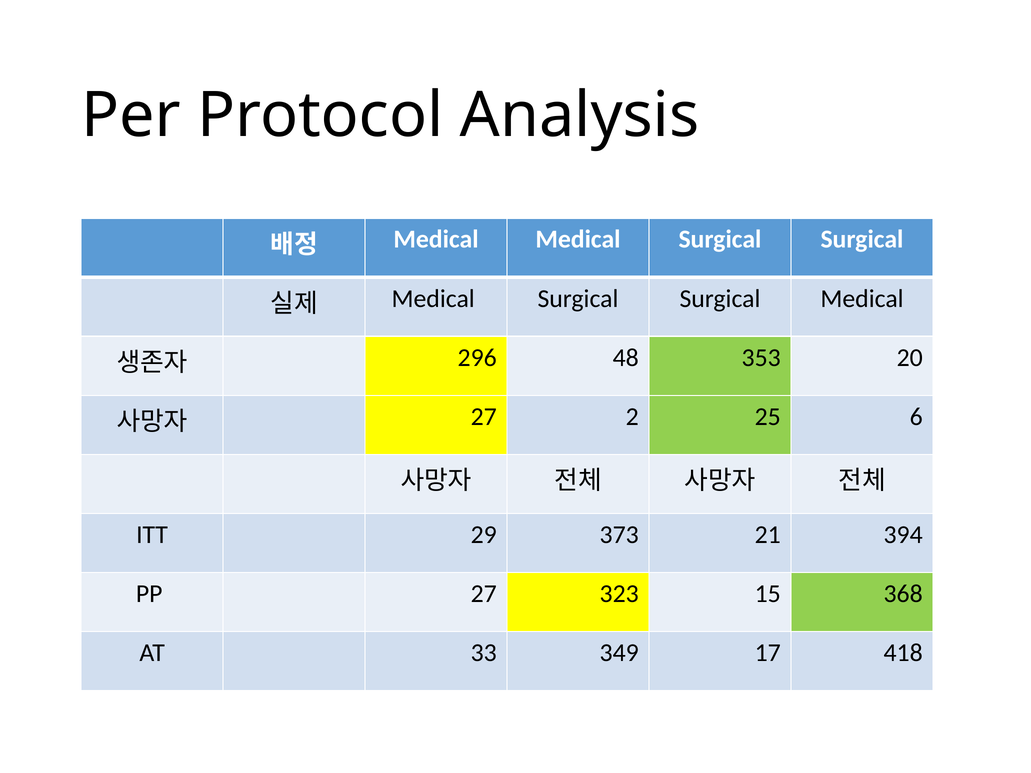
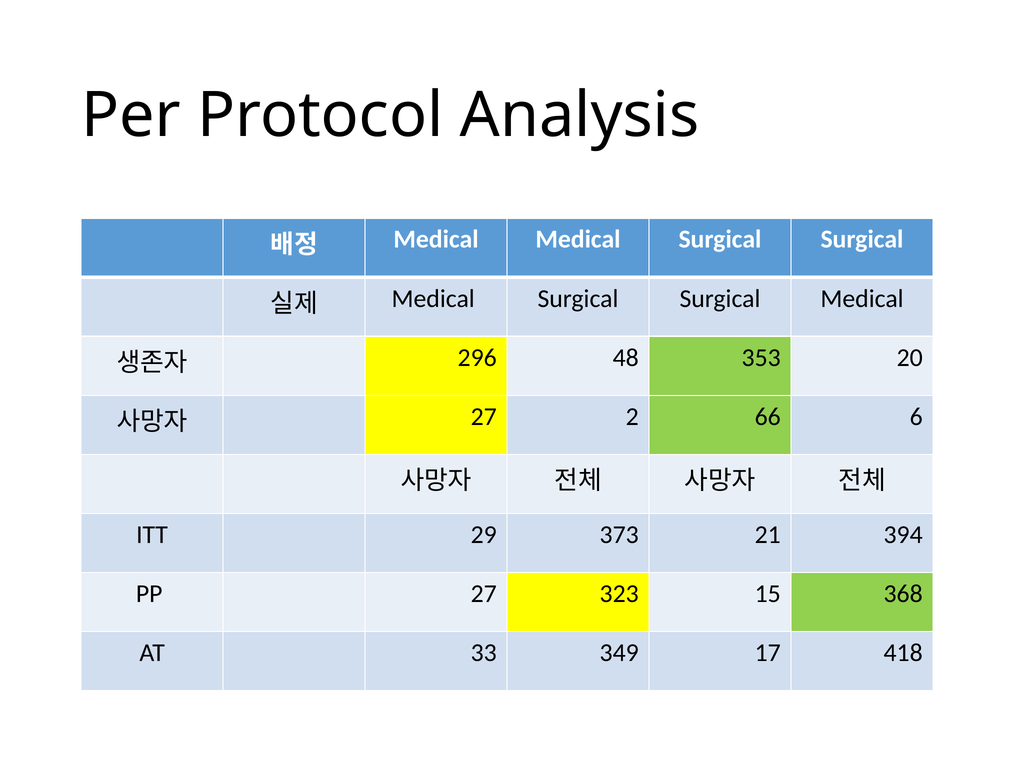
25: 25 -> 66
